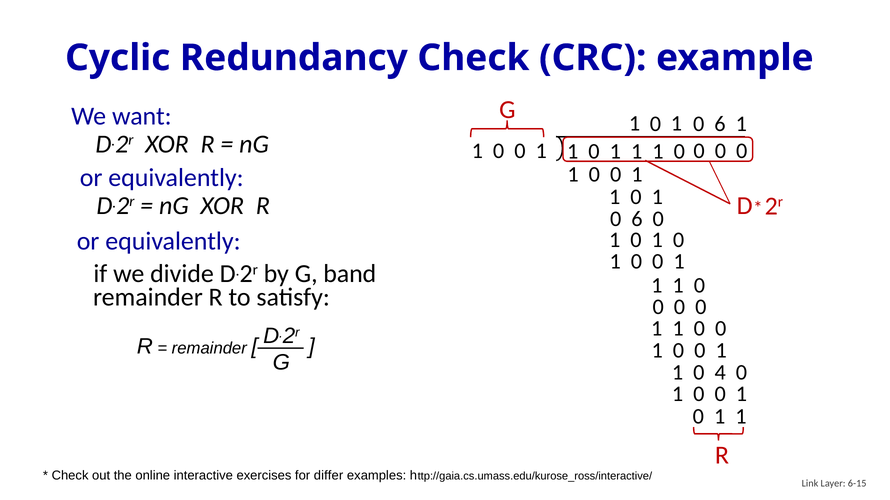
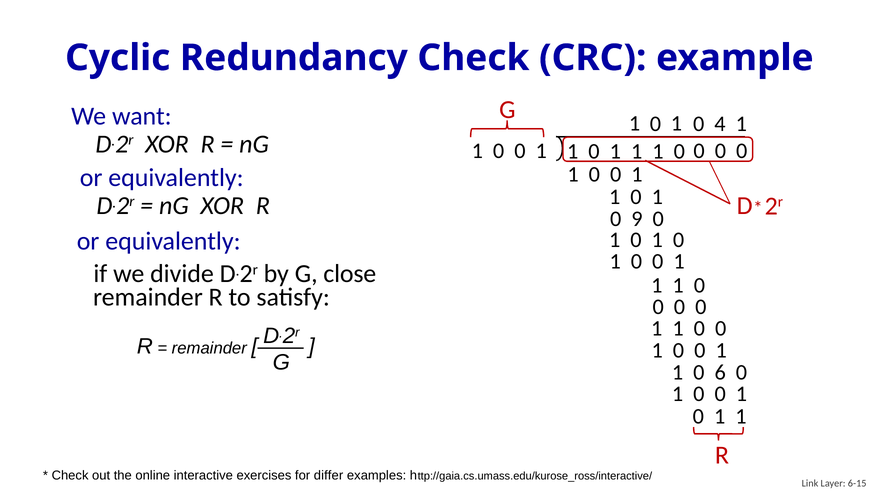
6 at (720, 124): 6 -> 4
6 at (637, 219): 6 -> 9
band: band -> close
4: 4 -> 6
